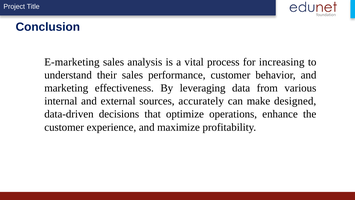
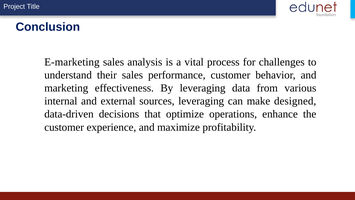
increasing: increasing -> challenges
sources accurately: accurately -> leveraging
